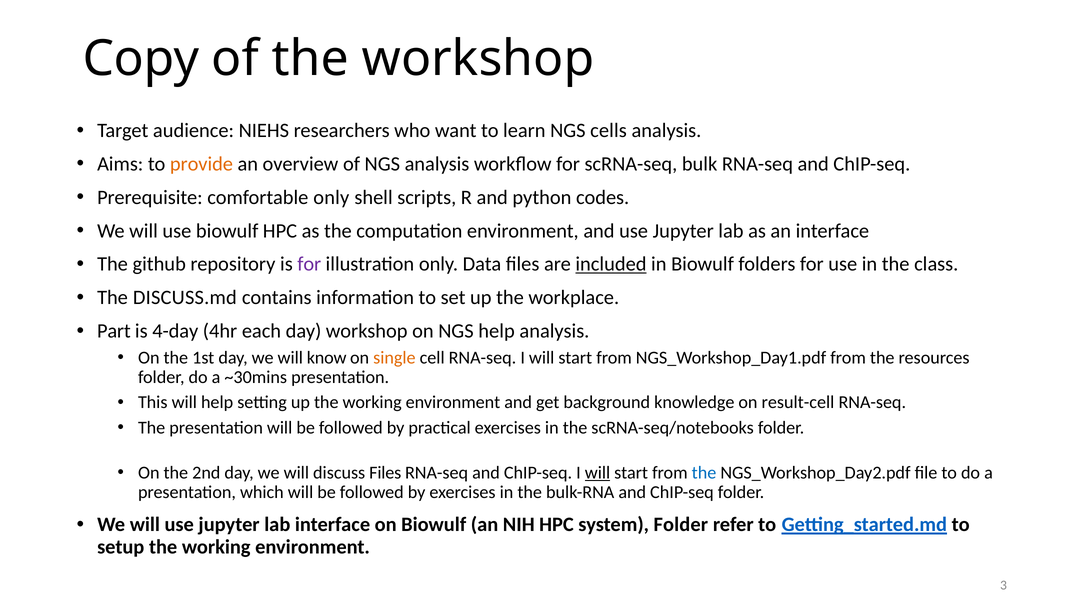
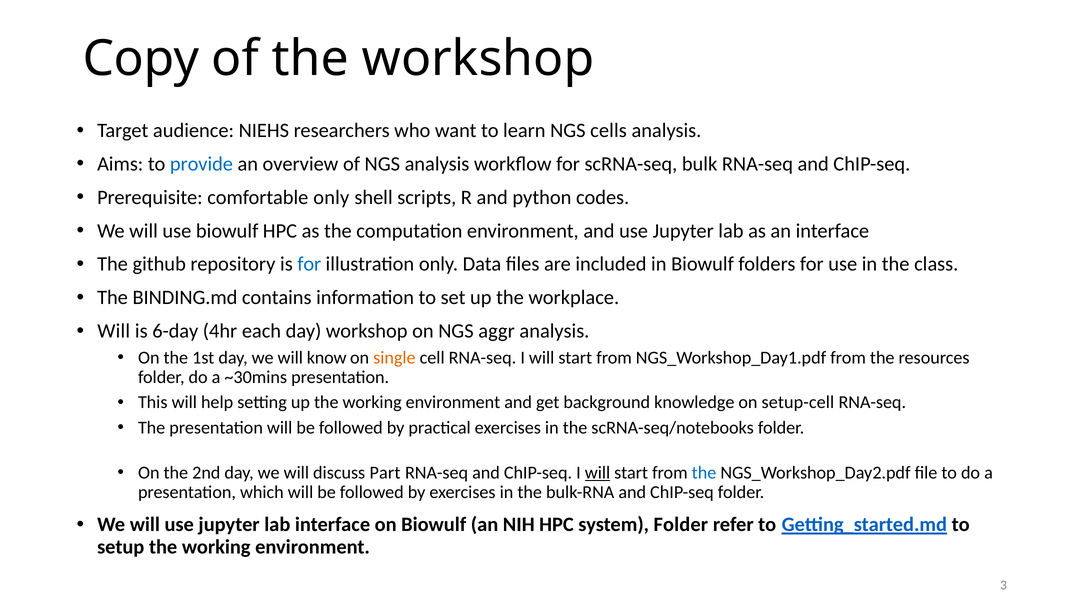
provide colour: orange -> blue
for at (309, 264) colour: purple -> blue
included underline: present -> none
DISCUSS.md: DISCUSS.md -> BINDING.md
Part at (114, 331): Part -> Will
4-day: 4-day -> 6-day
NGS help: help -> aggr
result-cell: result-cell -> setup-cell
discuss Files: Files -> Part
